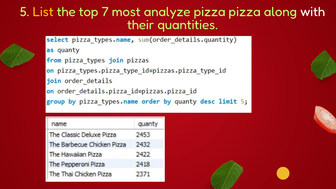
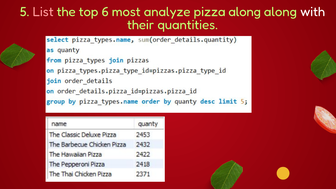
List colour: yellow -> pink
7: 7 -> 6
pizza pizza: pizza -> along
